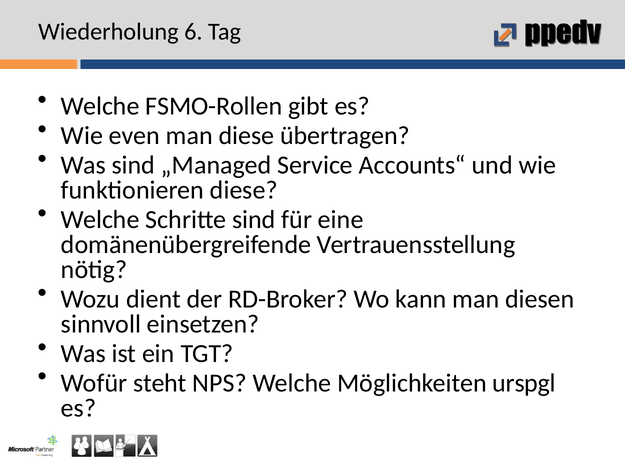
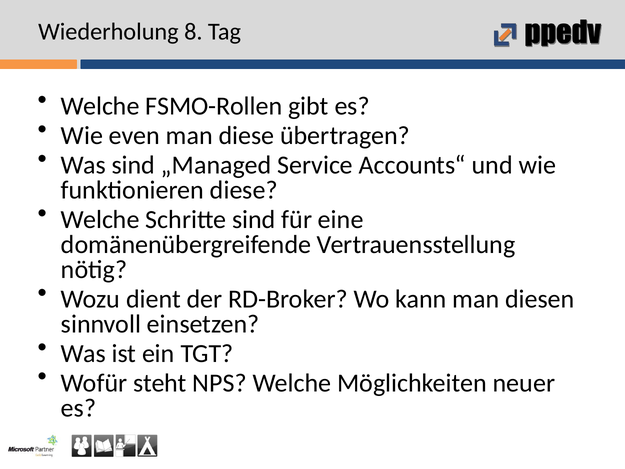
6: 6 -> 8
urspgl: urspgl -> neuer
